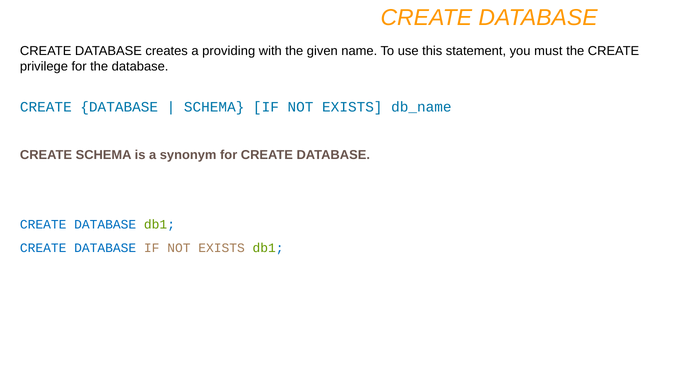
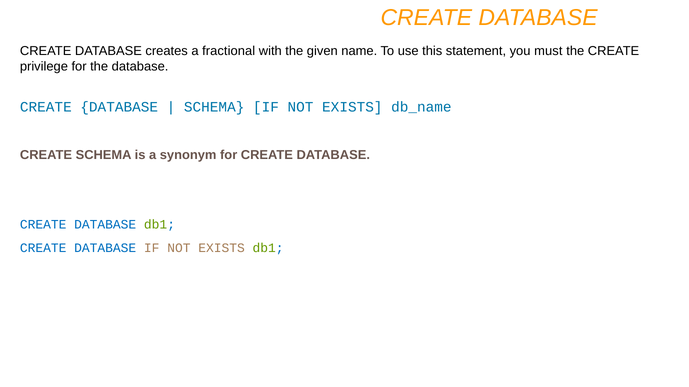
providing: providing -> fractional
